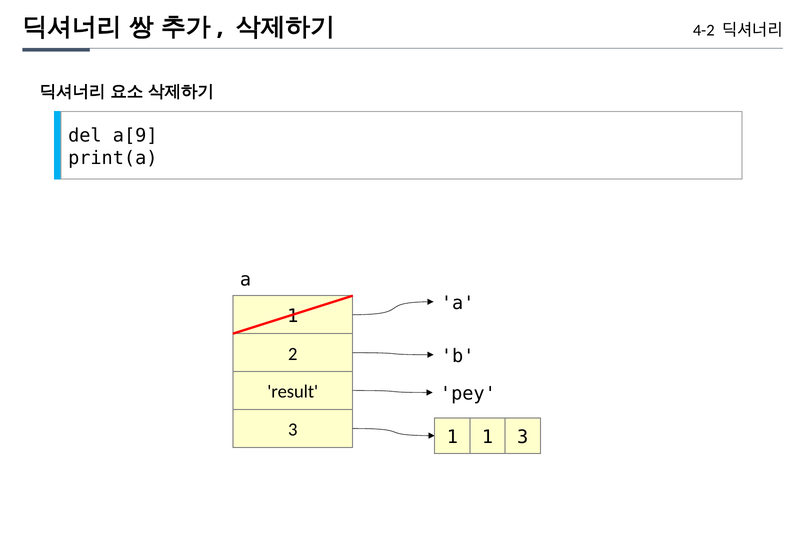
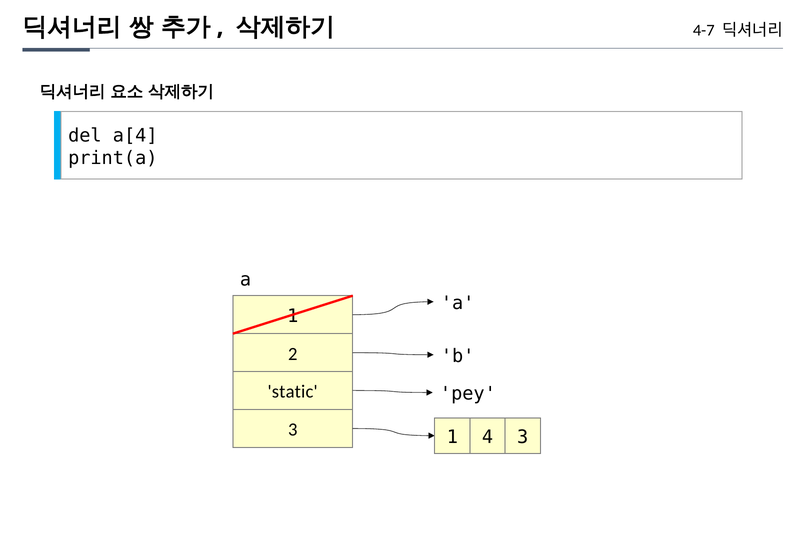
4-2: 4-2 -> 4-7
a[9: a[9 -> a[4
result: result -> static
1 1: 1 -> 4
